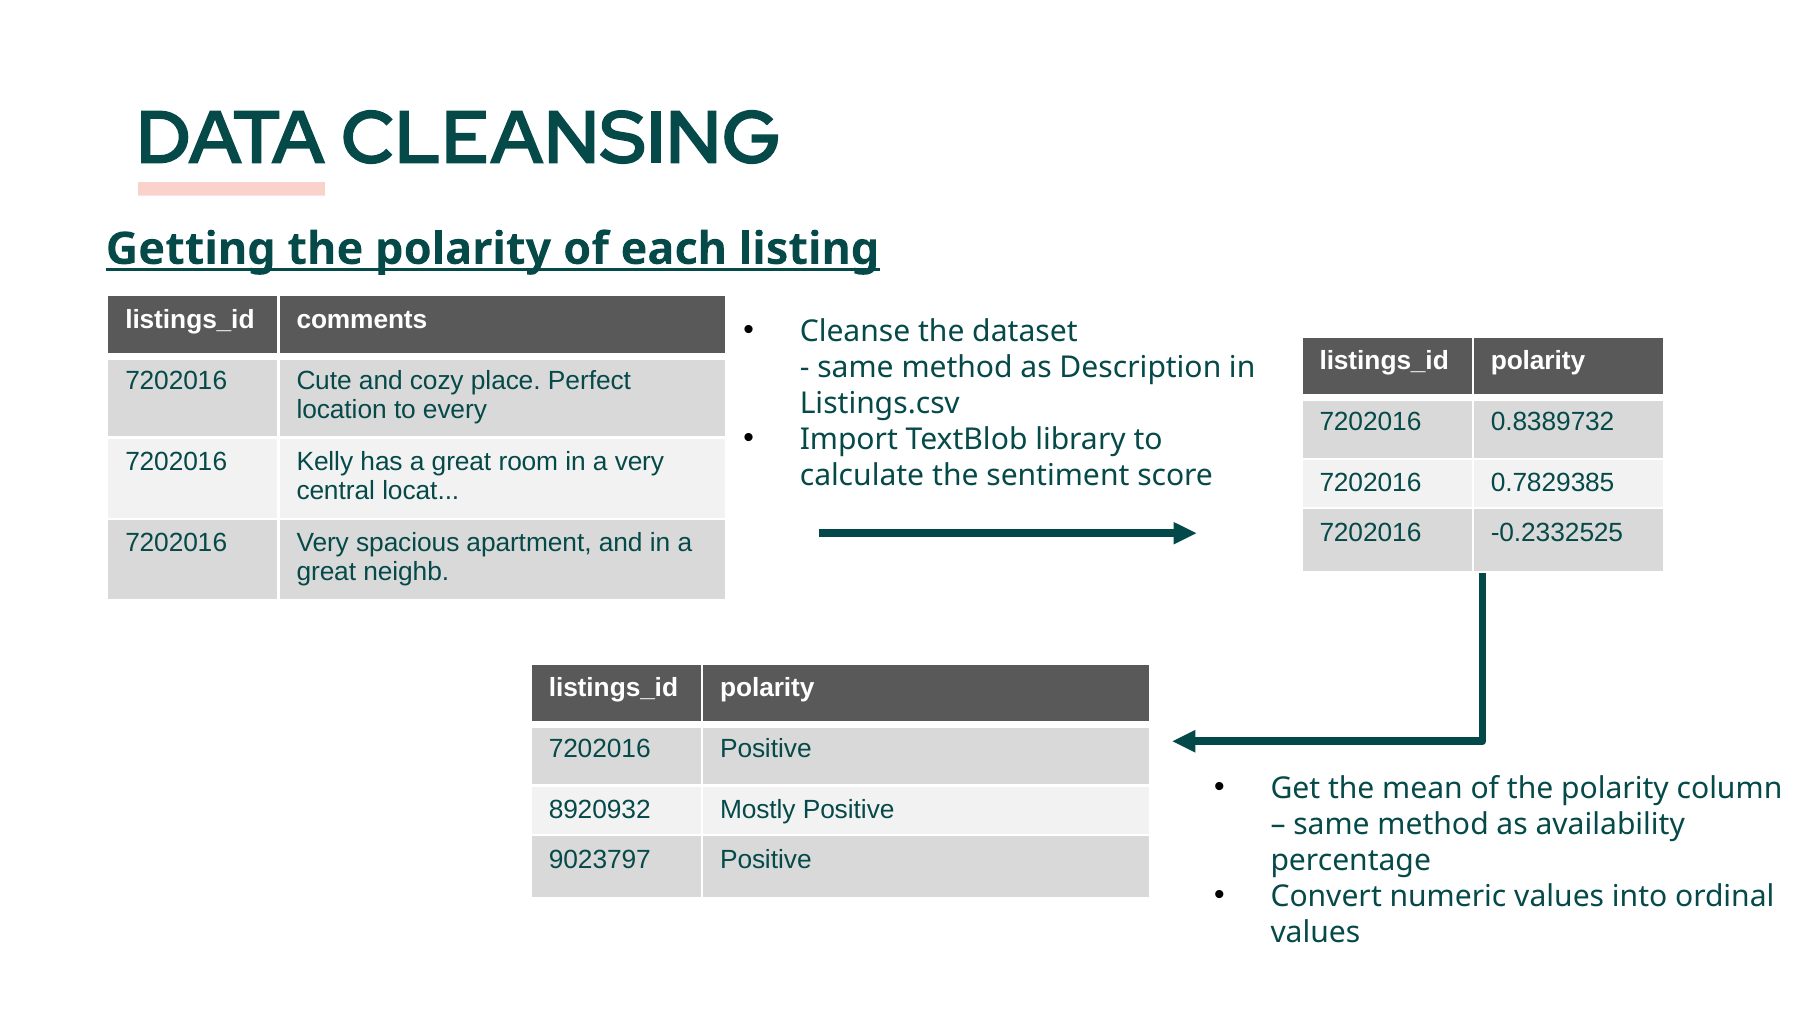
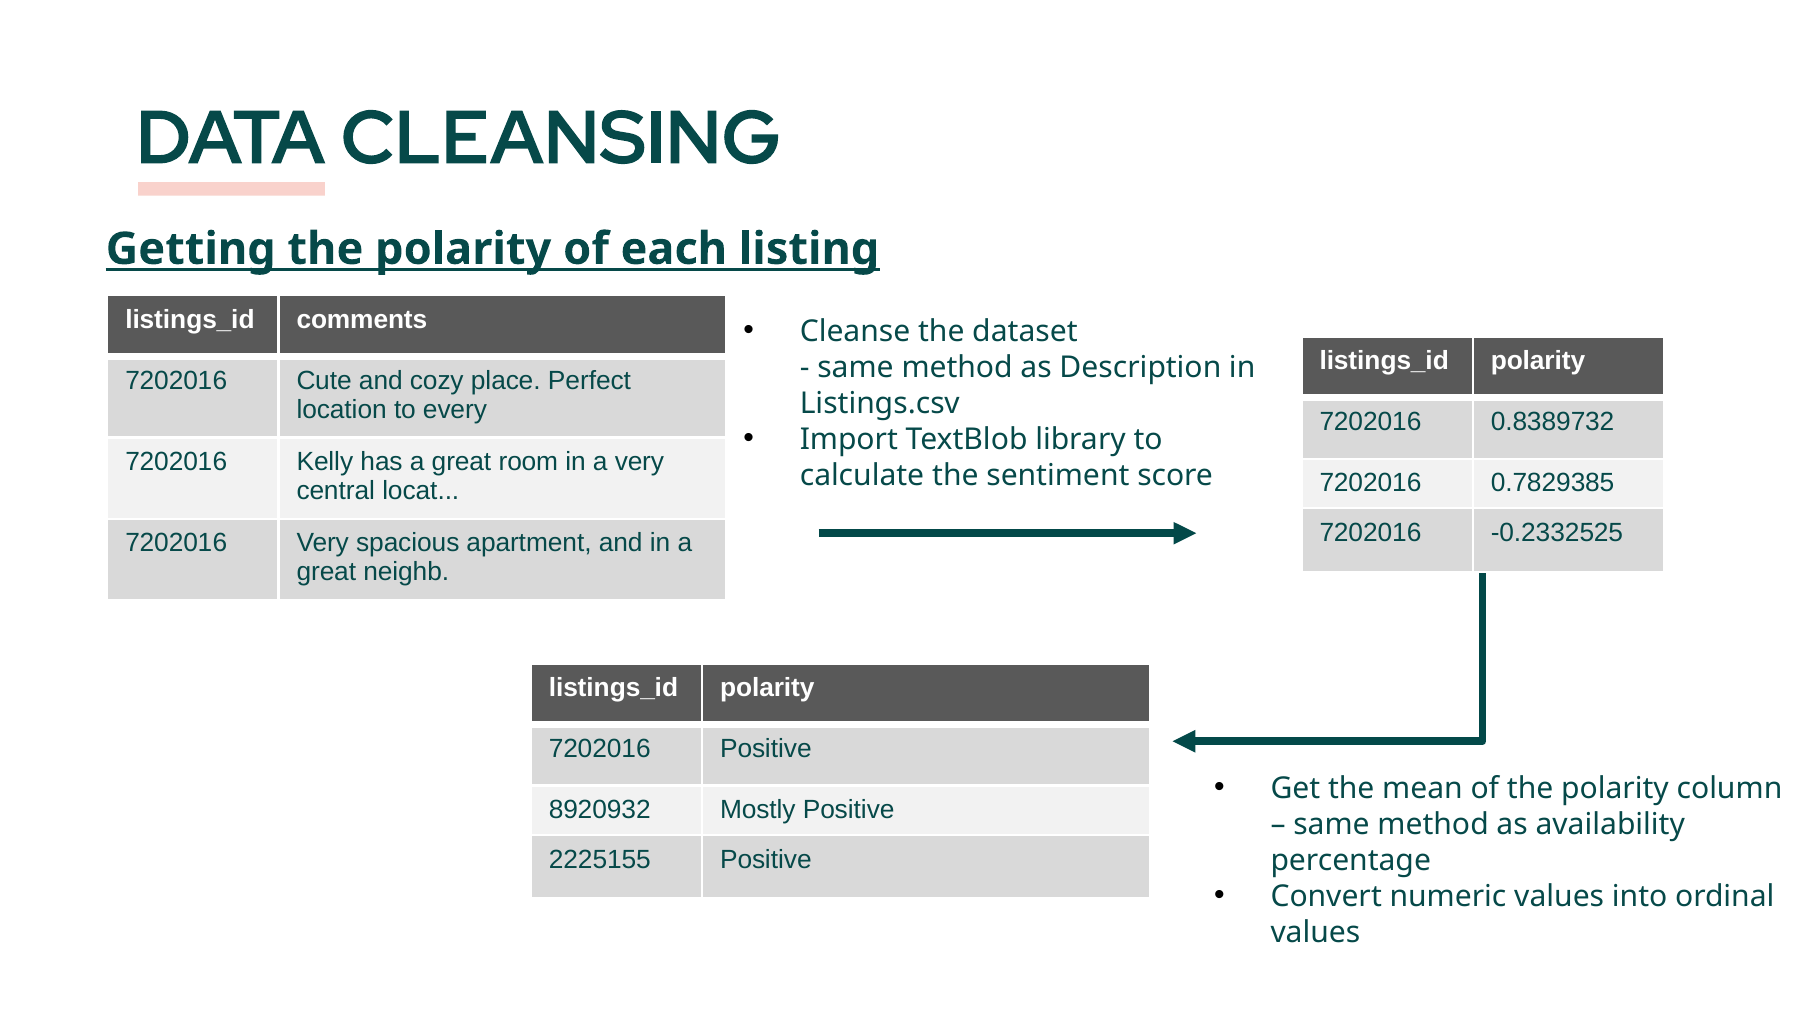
9023797: 9023797 -> 2225155
